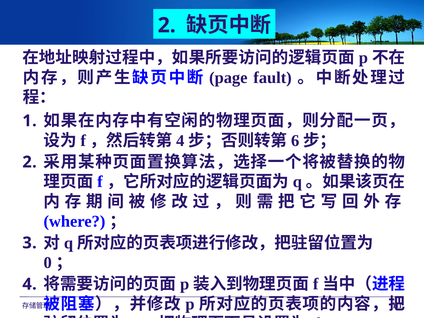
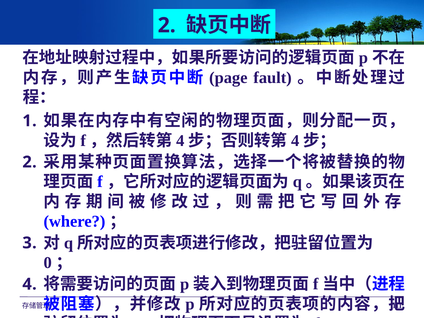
6 at (295, 141): 6 -> 4
